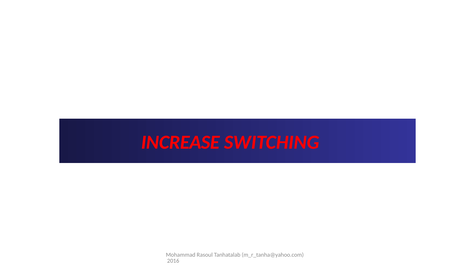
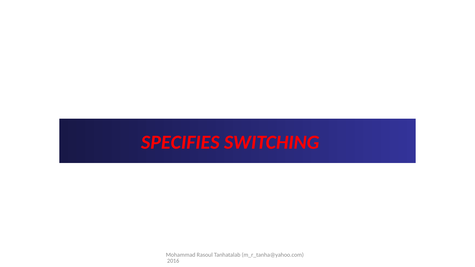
INCREASE: INCREASE -> SPECIFIES
